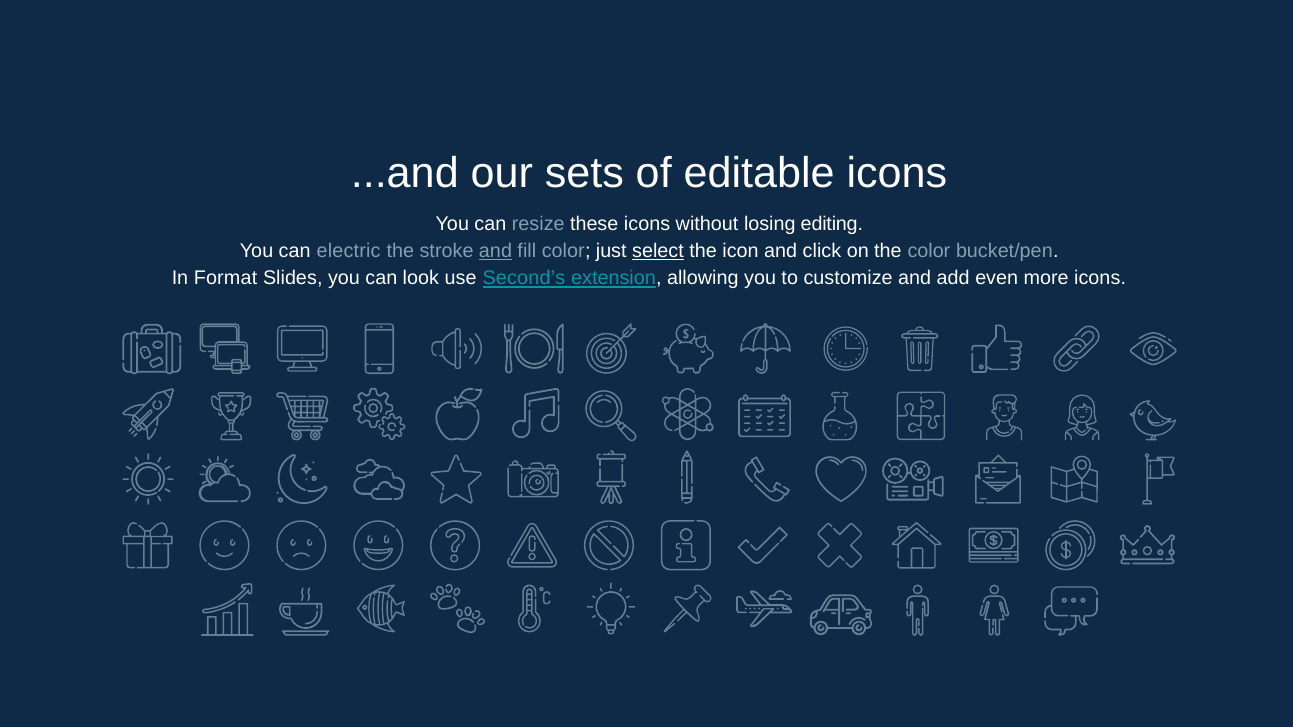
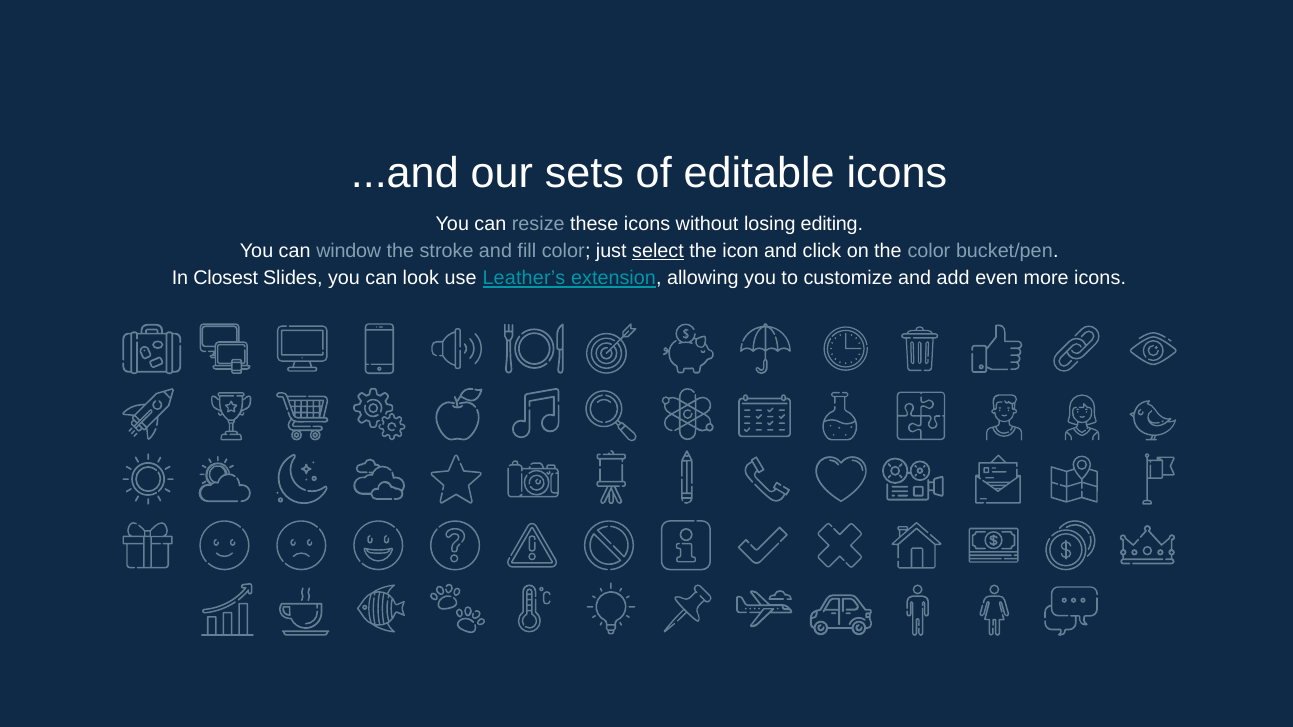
electric: electric -> window
and at (495, 251) underline: present -> none
Format: Format -> Closest
Second’s: Second’s -> Leather’s
